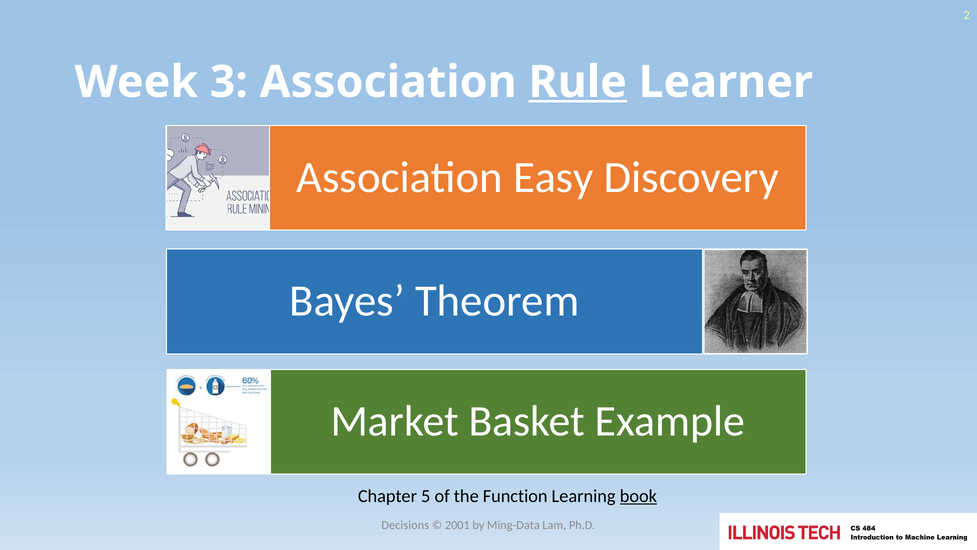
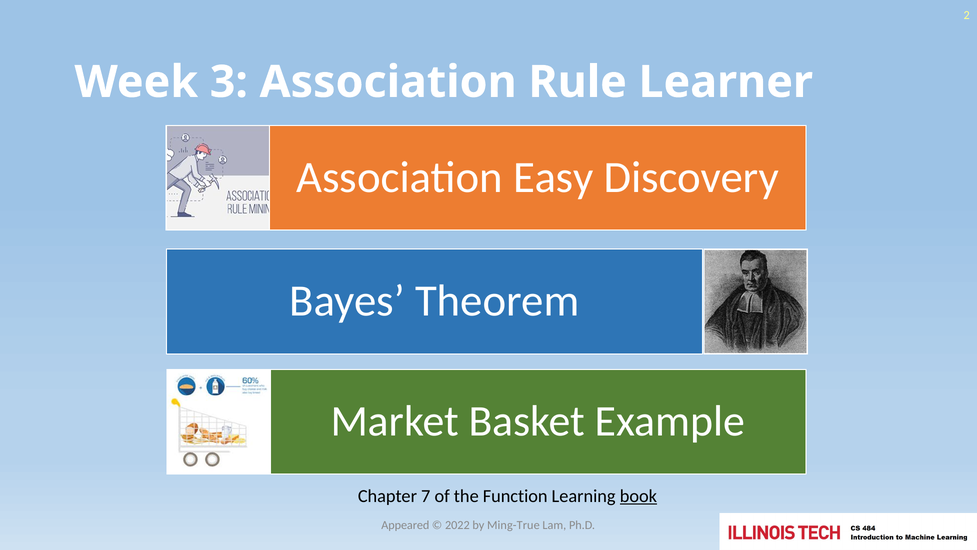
Rule underline: present -> none
5: 5 -> 7
Decisions: Decisions -> Appeared
2001: 2001 -> 2022
Ming-Data: Ming-Data -> Ming-True
